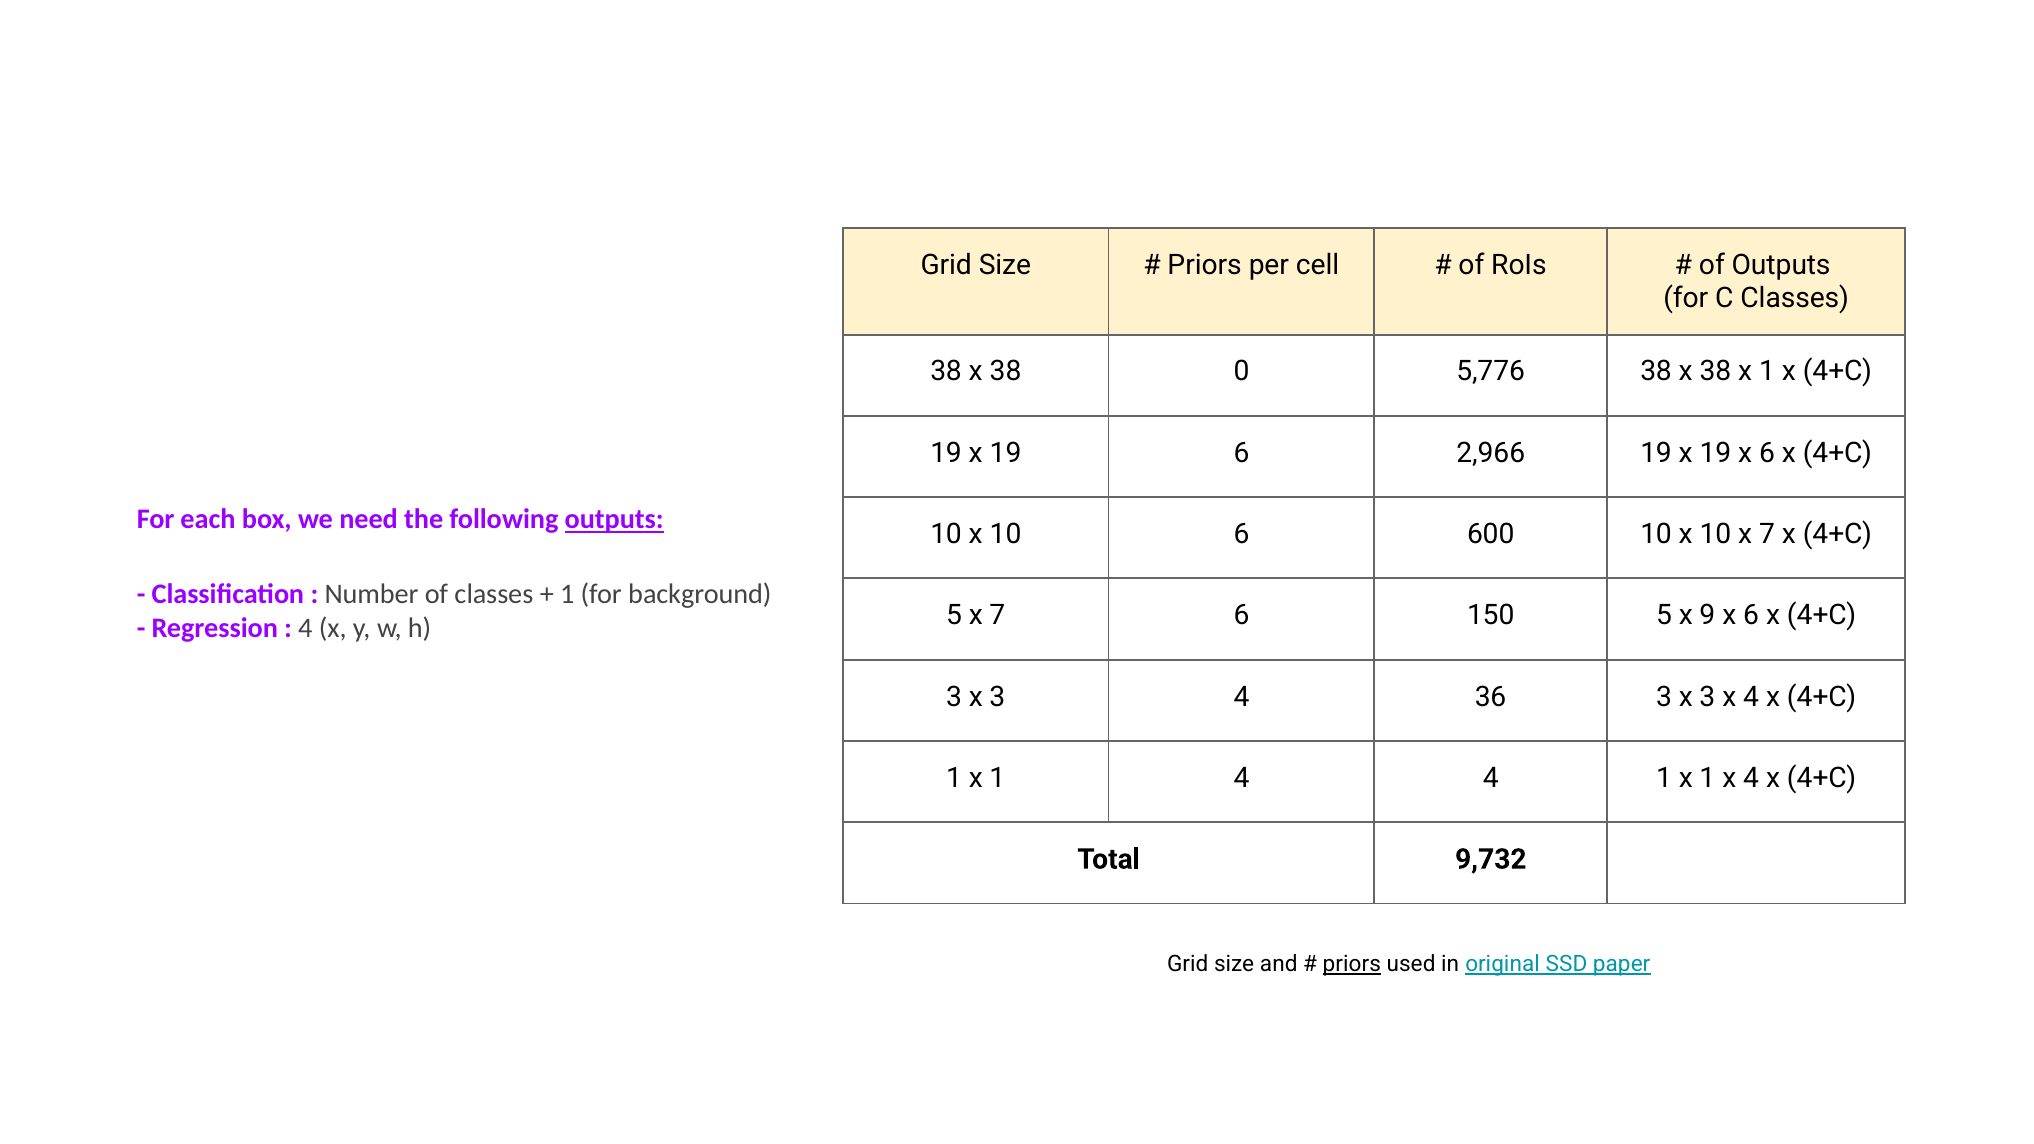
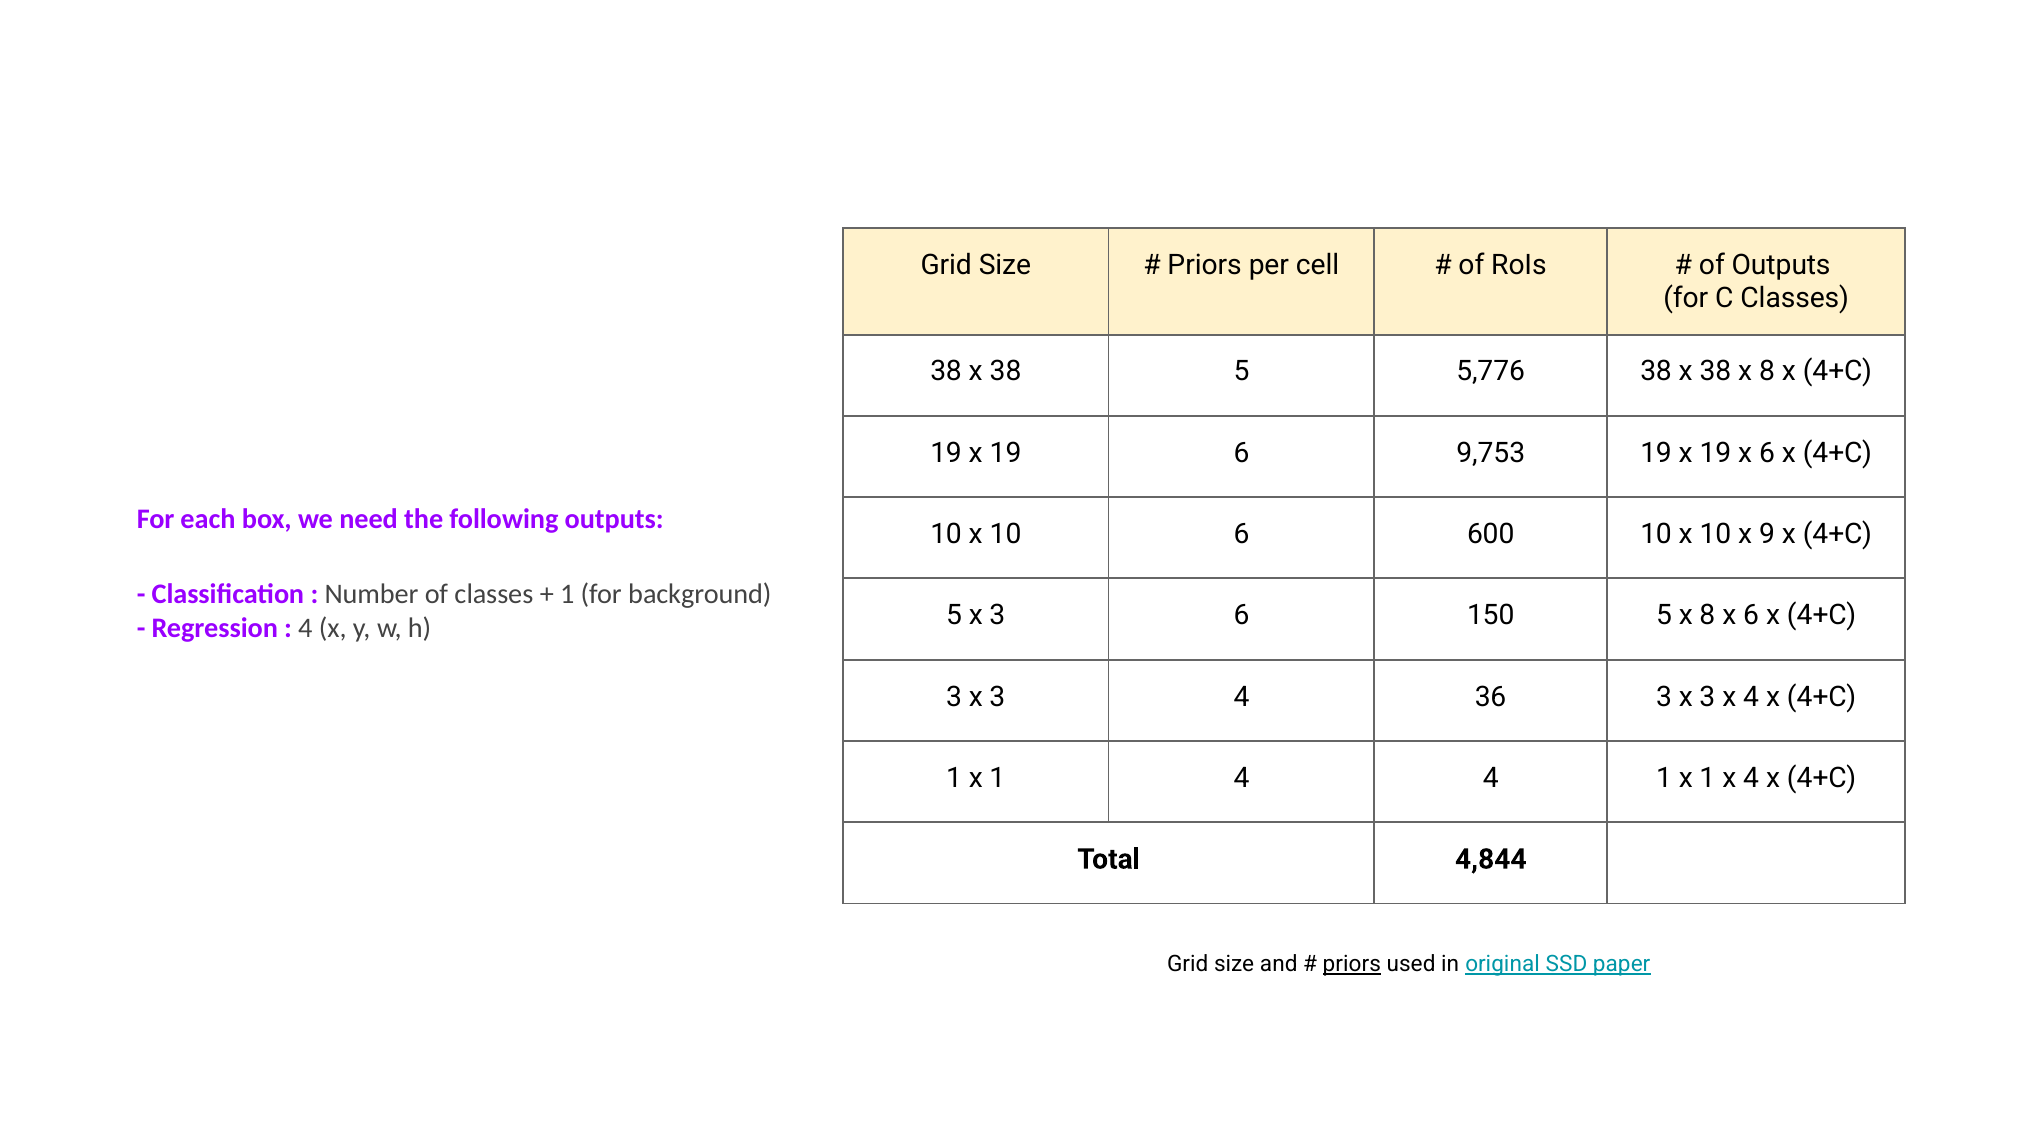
38 0: 0 -> 5
38 x 1: 1 -> 8
2,966: 2,966 -> 9,753
outputs at (614, 520) underline: present -> none
10 x 7: 7 -> 9
5 x 7: 7 -> 3
5 x 9: 9 -> 8
9,732: 9,732 -> 4,844
